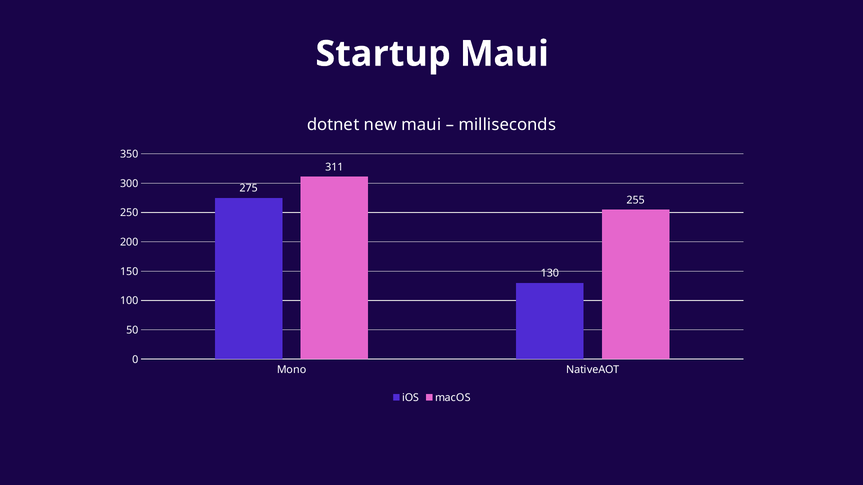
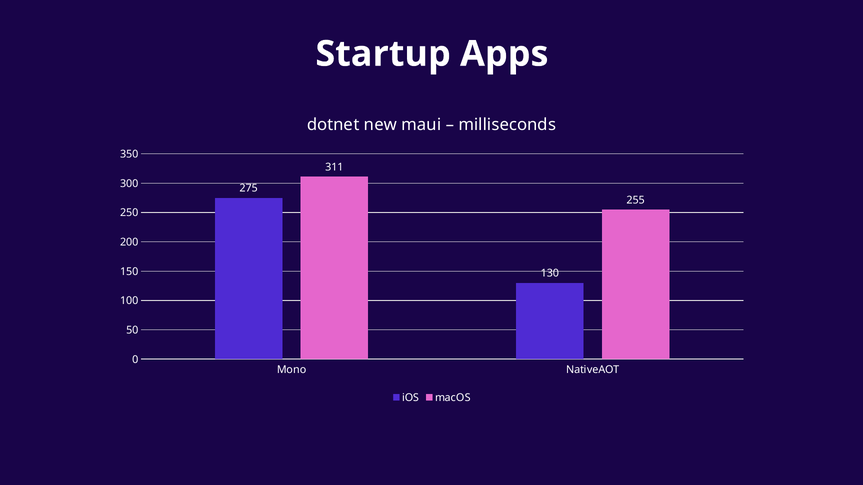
Startup Maui: Maui -> Apps
